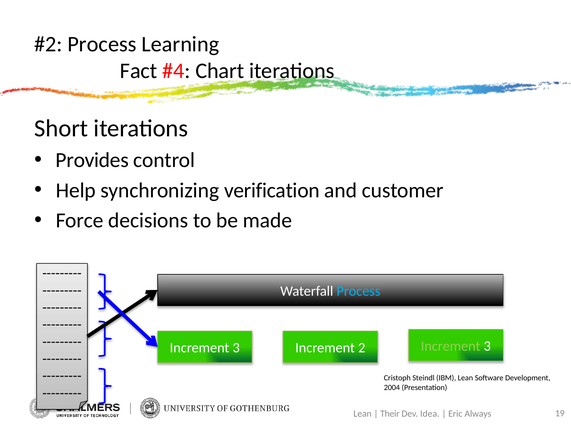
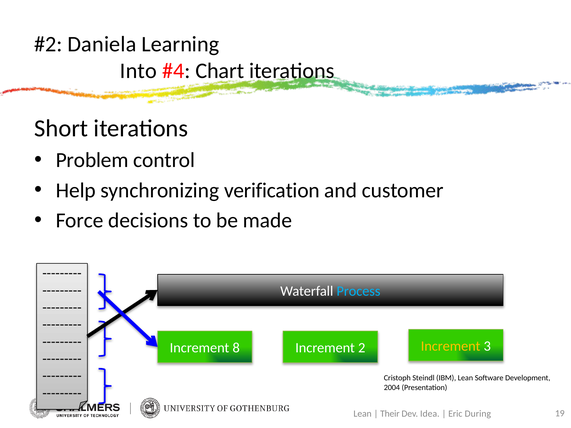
Process at (102, 44): Process -> Daniela
Fact: Fact -> Into
Provides: Provides -> Problem
3 at (236, 348): 3 -> 8
Increment at (451, 346) colour: light green -> yellow
Always: Always -> During
